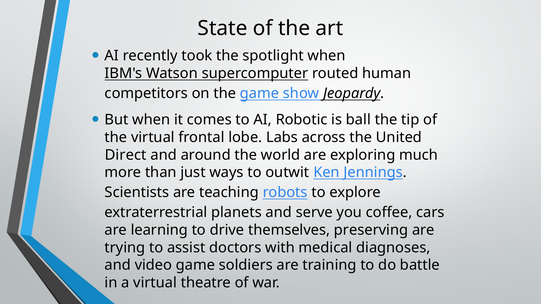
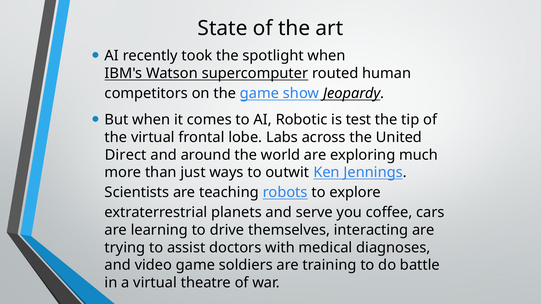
ball: ball -> test
preserving: preserving -> interacting
